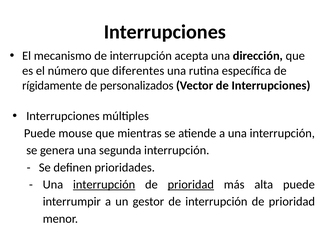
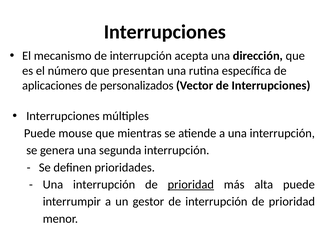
diferentes: diferentes -> presentan
rígidamente: rígidamente -> aplicaciones
interrupción at (104, 184) underline: present -> none
